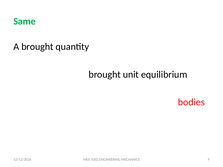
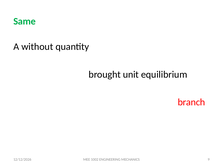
A brought: brought -> without
bodies: bodies -> branch
